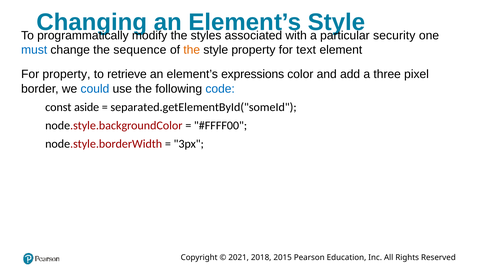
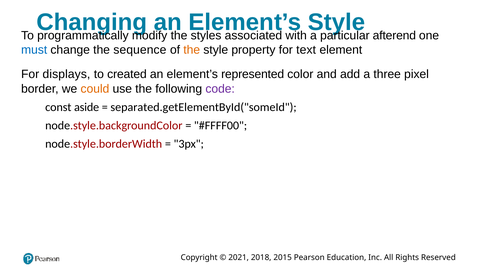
security: security -> afterend
For property: property -> displays
retrieve: retrieve -> created
expressions: expressions -> represented
could colour: blue -> orange
code colour: blue -> purple
